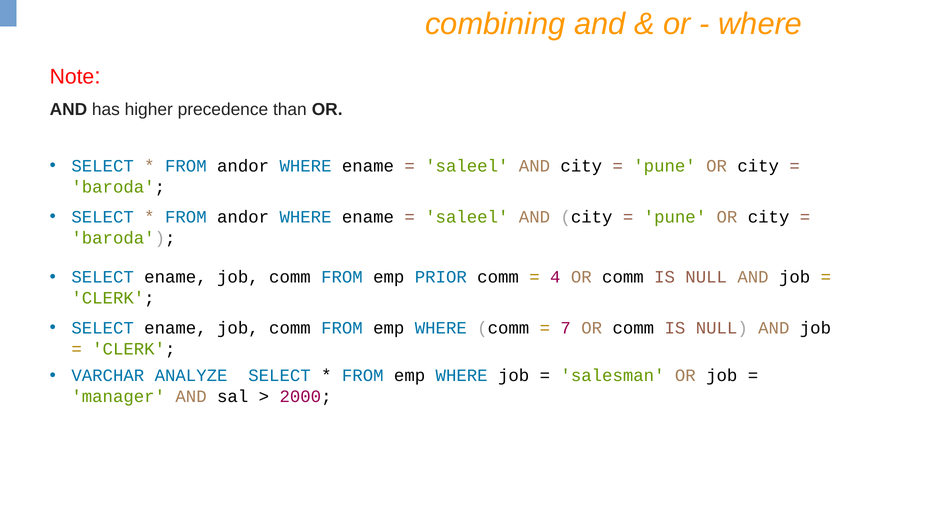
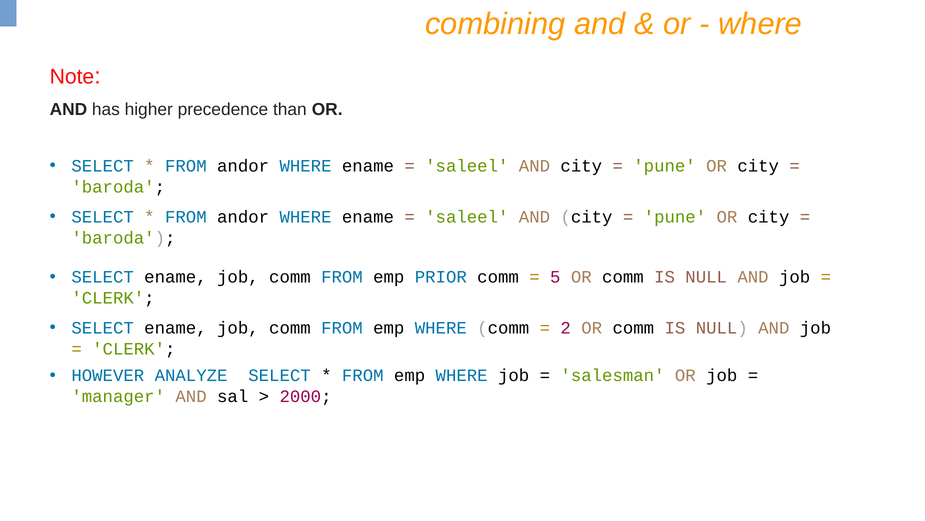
4: 4 -> 5
7: 7 -> 2
VARCHAR: VARCHAR -> HOWEVER
